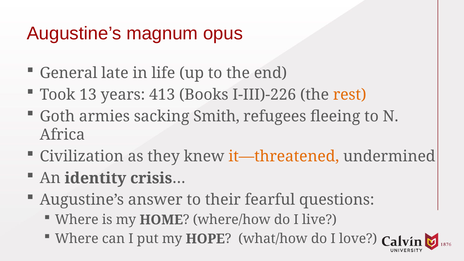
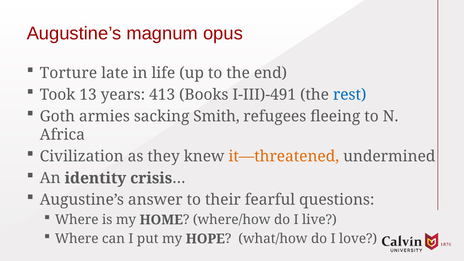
General: General -> Torture
I-III)-226: I-III)-226 -> I-III)-491
rest colour: orange -> blue
